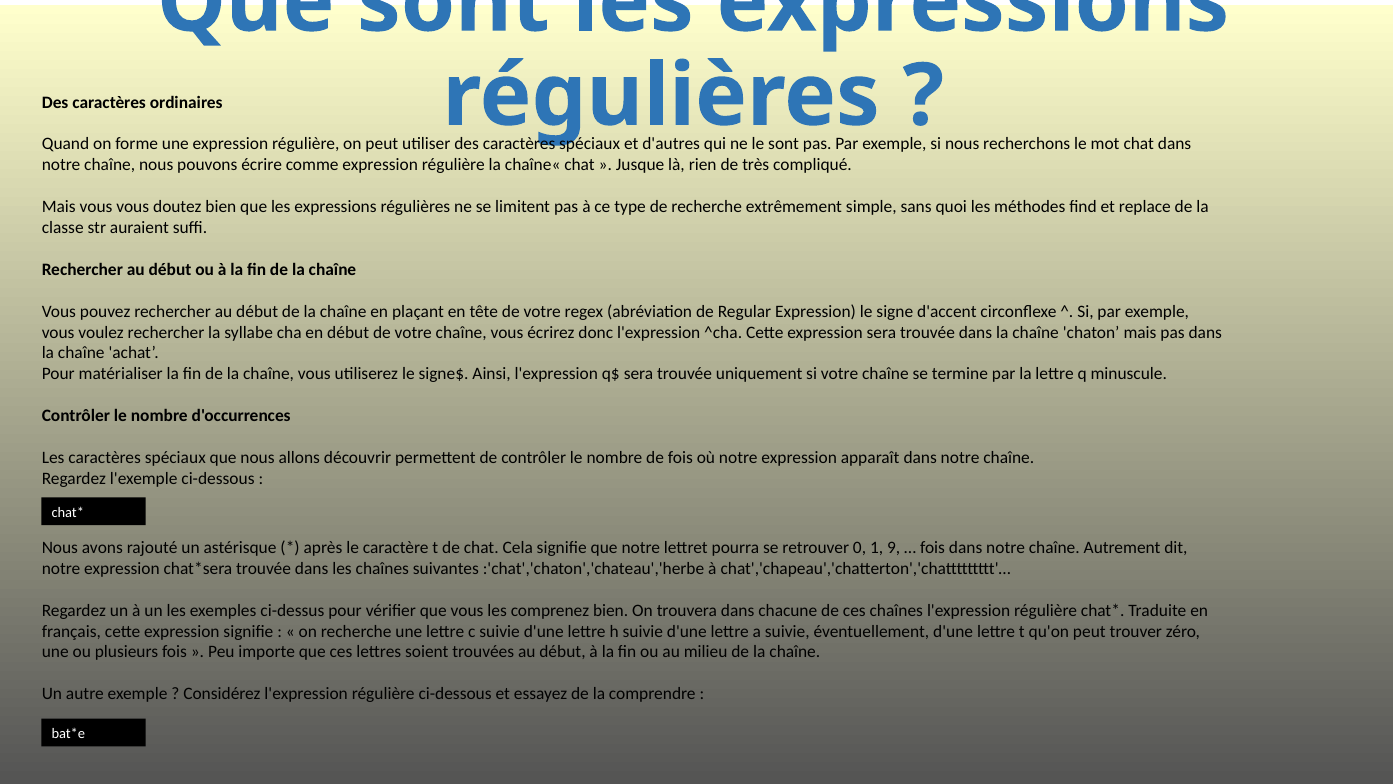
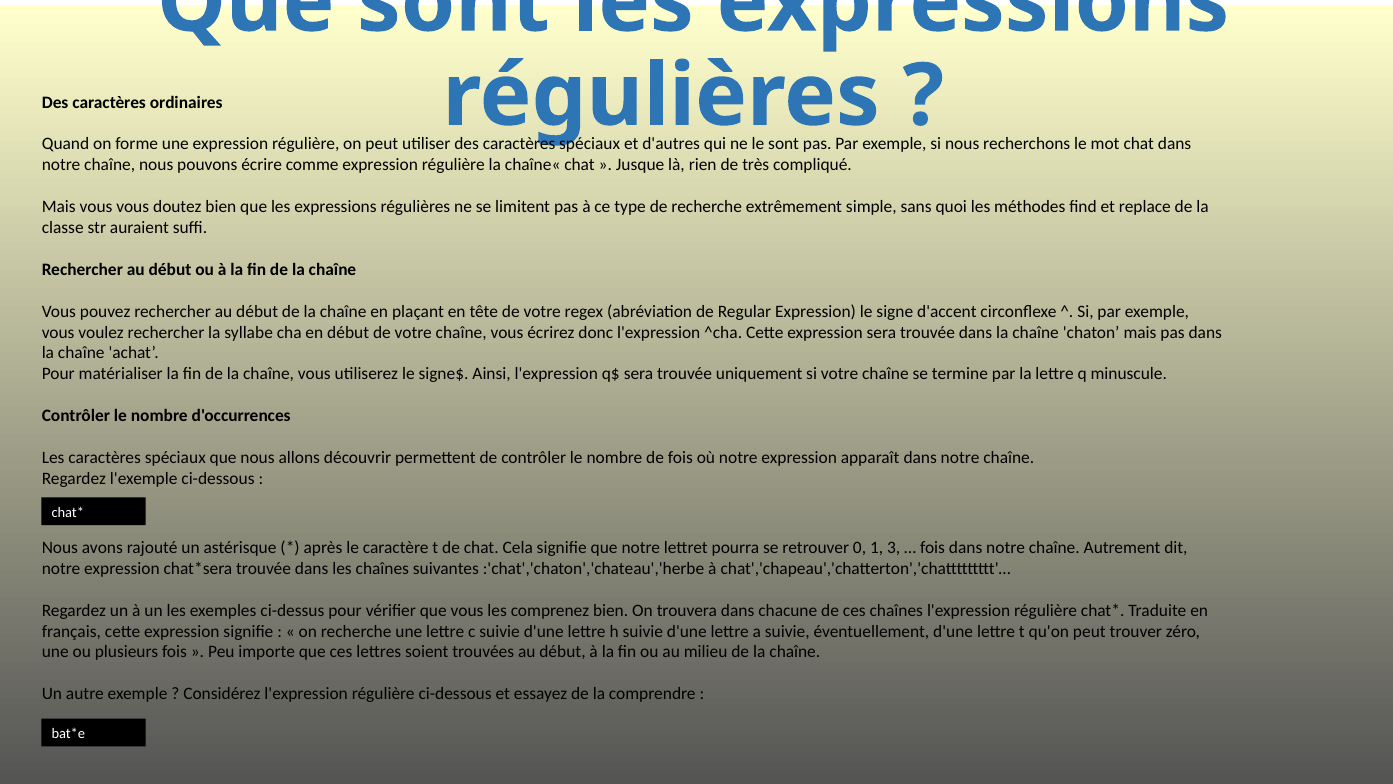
9: 9 -> 3
